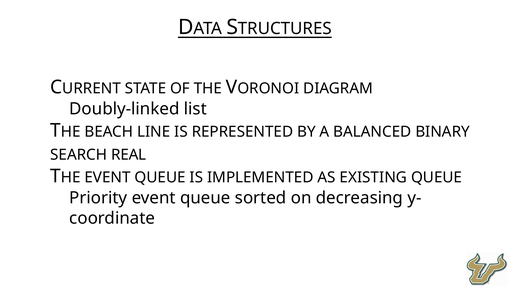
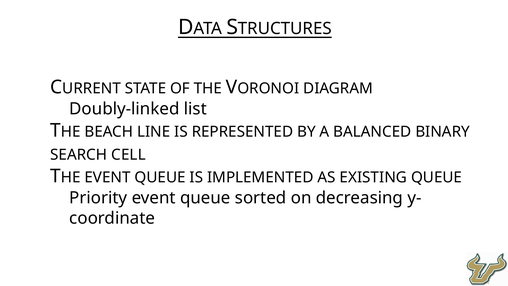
REAL: REAL -> CELL
